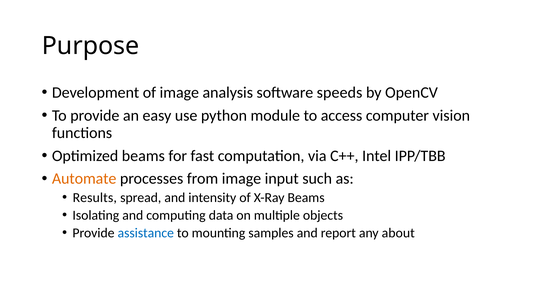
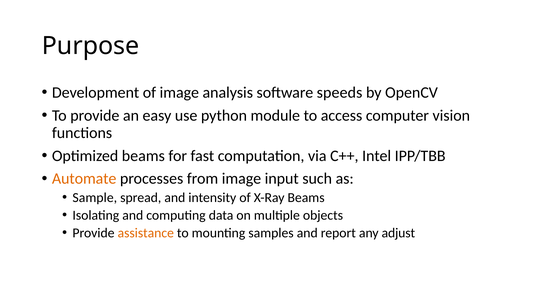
Results: Results -> Sample
assistance colour: blue -> orange
about: about -> adjust
